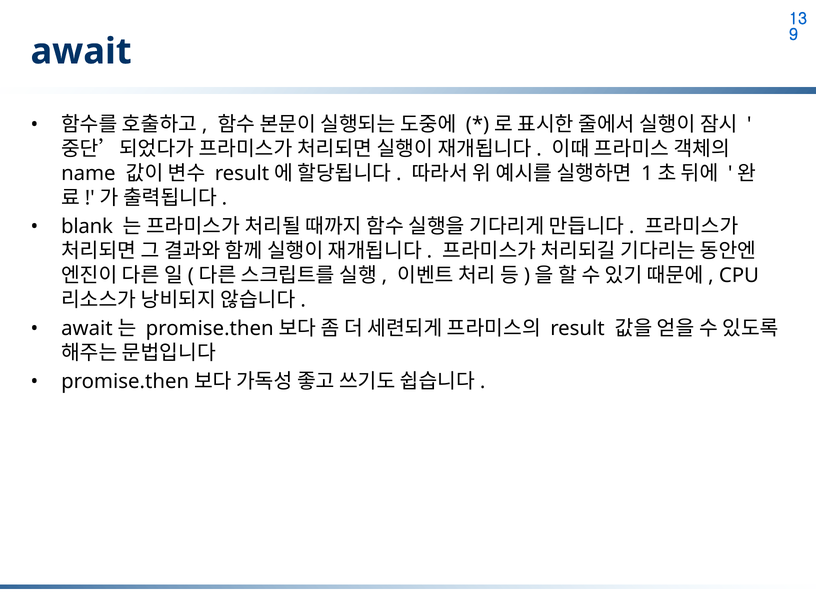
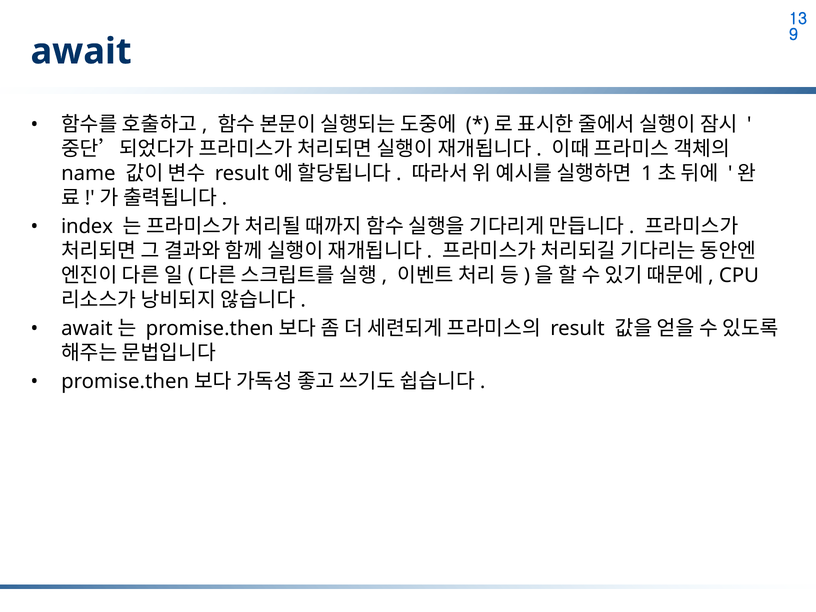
blank: blank -> index
